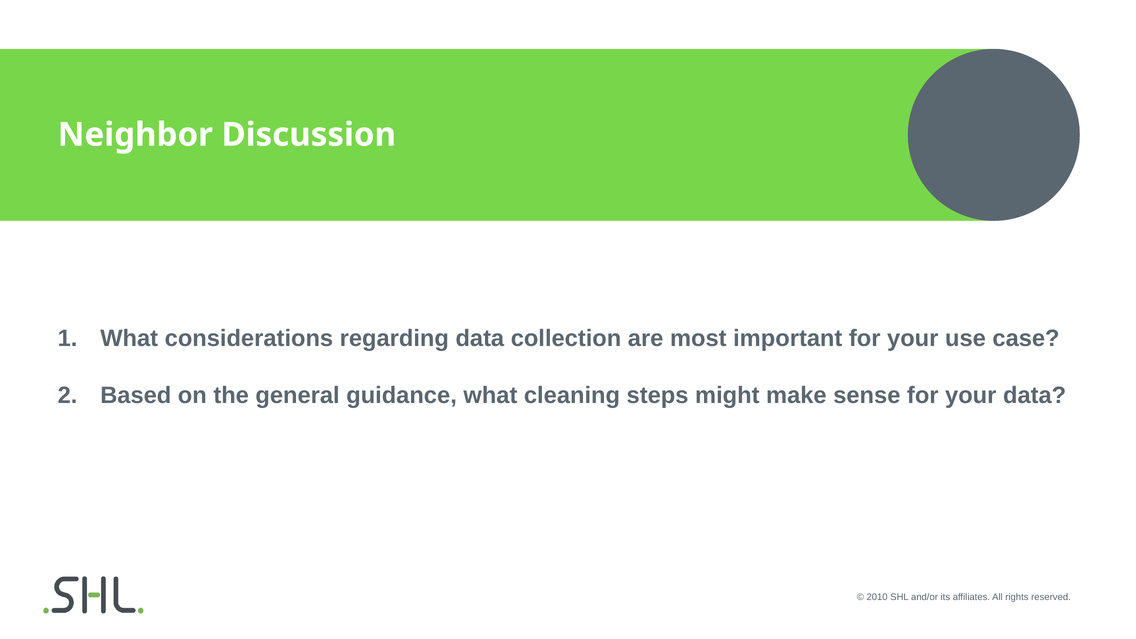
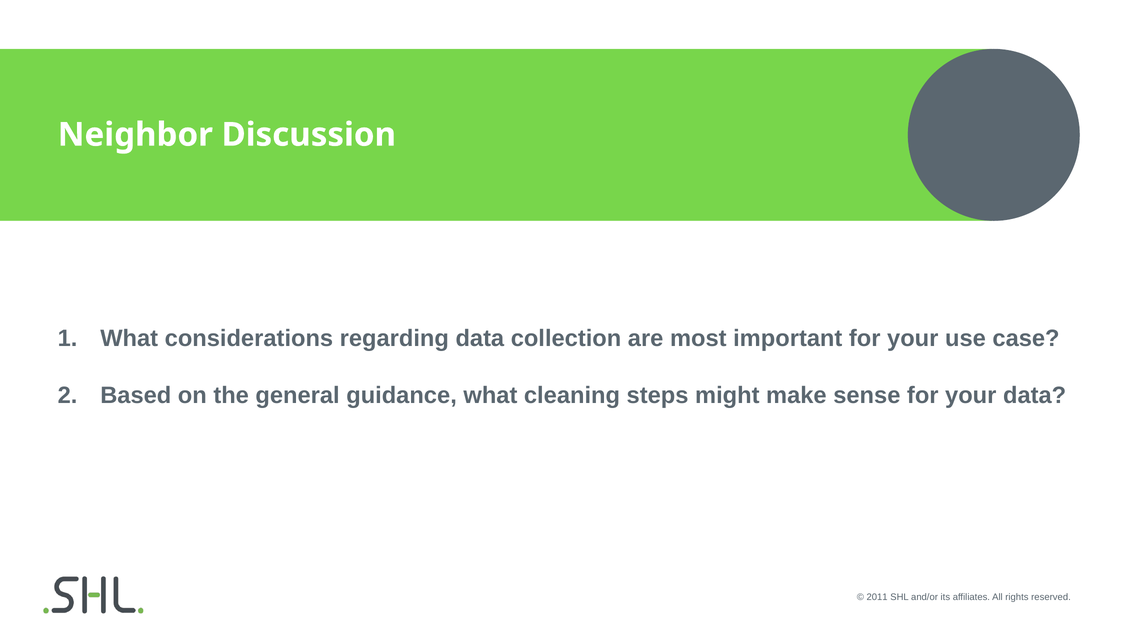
2010: 2010 -> 2011
